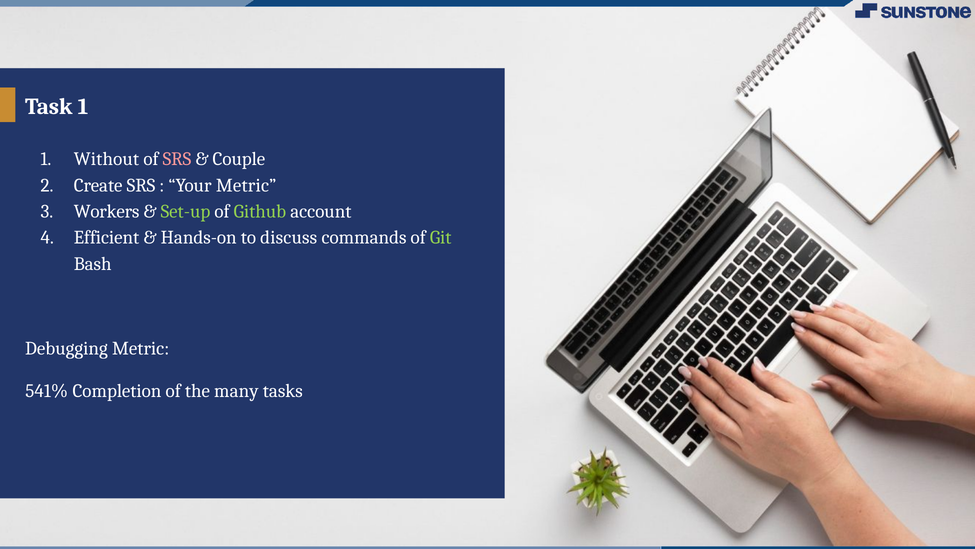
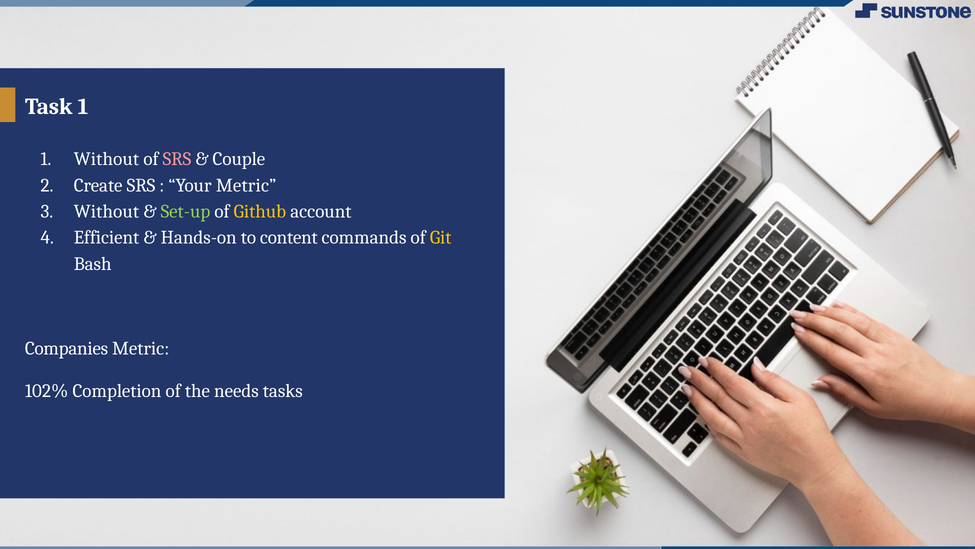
Workers at (107, 211): Workers -> Without
Github colour: light green -> yellow
discuss: discuss -> content
Git colour: light green -> yellow
Debugging: Debugging -> Companies
541%: 541% -> 102%
many: many -> needs
